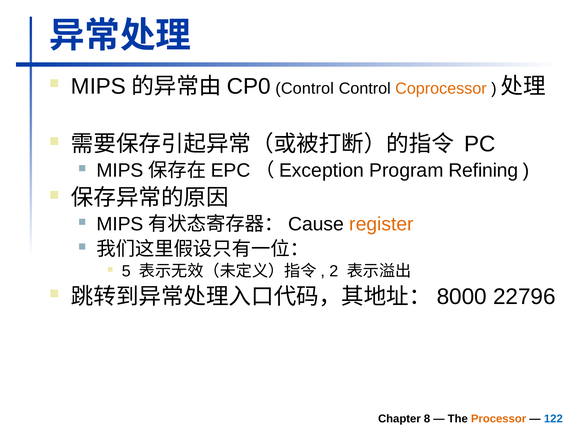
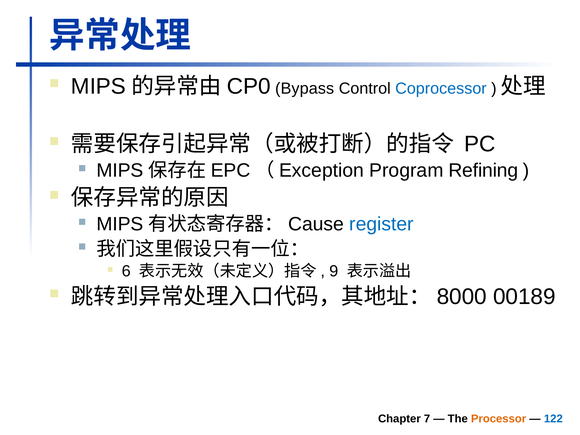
Control at (305, 88): Control -> Bypass
Coprocessor colour: orange -> blue
register colour: orange -> blue
5: 5 -> 6
2: 2 -> 9
22796: 22796 -> 00189
8: 8 -> 7
